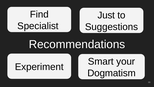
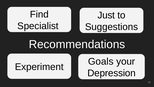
Smart: Smart -> Goals
Dogmatism: Dogmatism -> Depression
